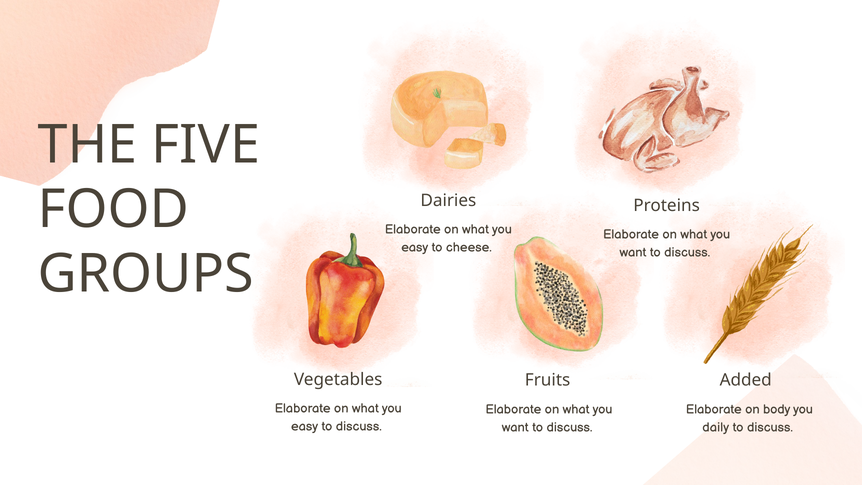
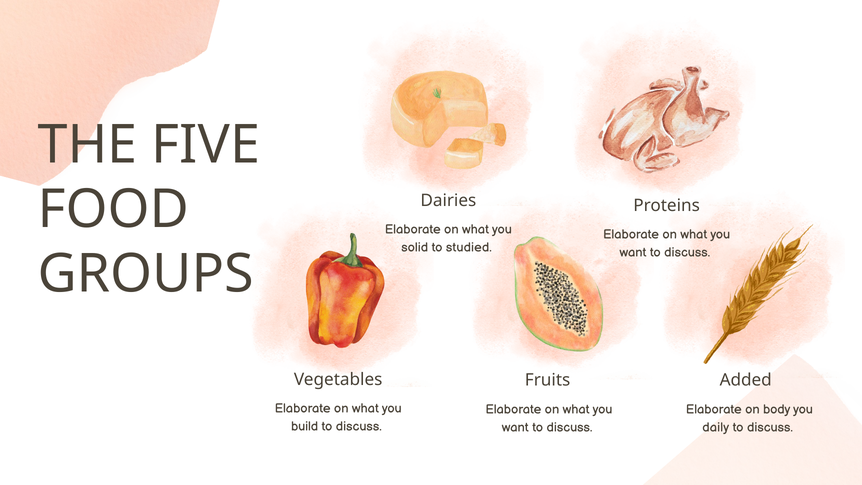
easy at (415, 248): easy -> solid
cheese: cheese -> studied
easy at (305, 426): easy -> build
